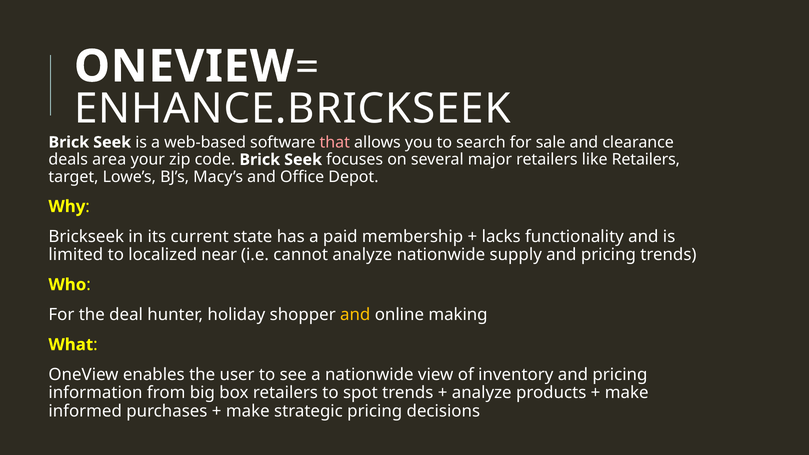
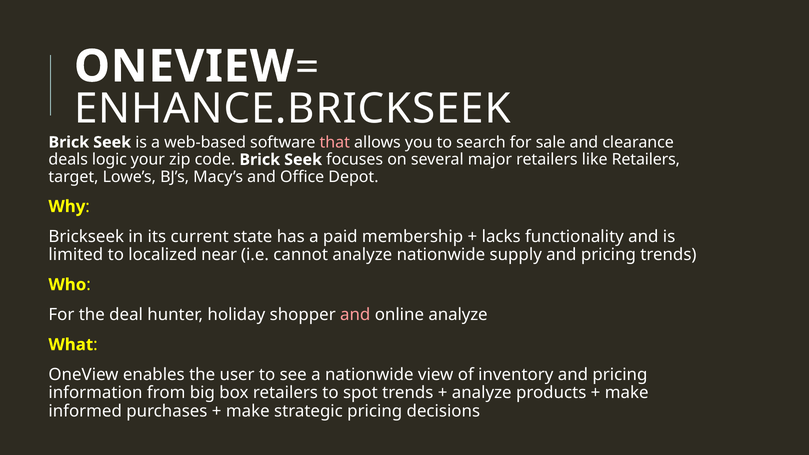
area: area -> logic
and at (355, 315) colour: yellow -> pink
online making: making -> analyze
